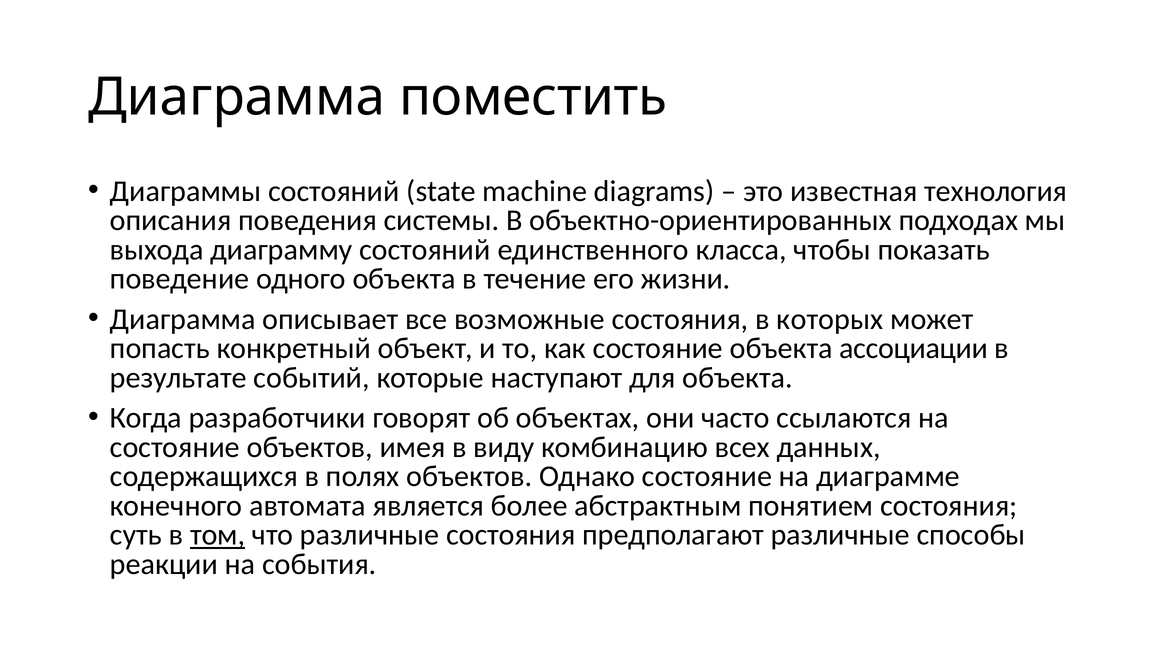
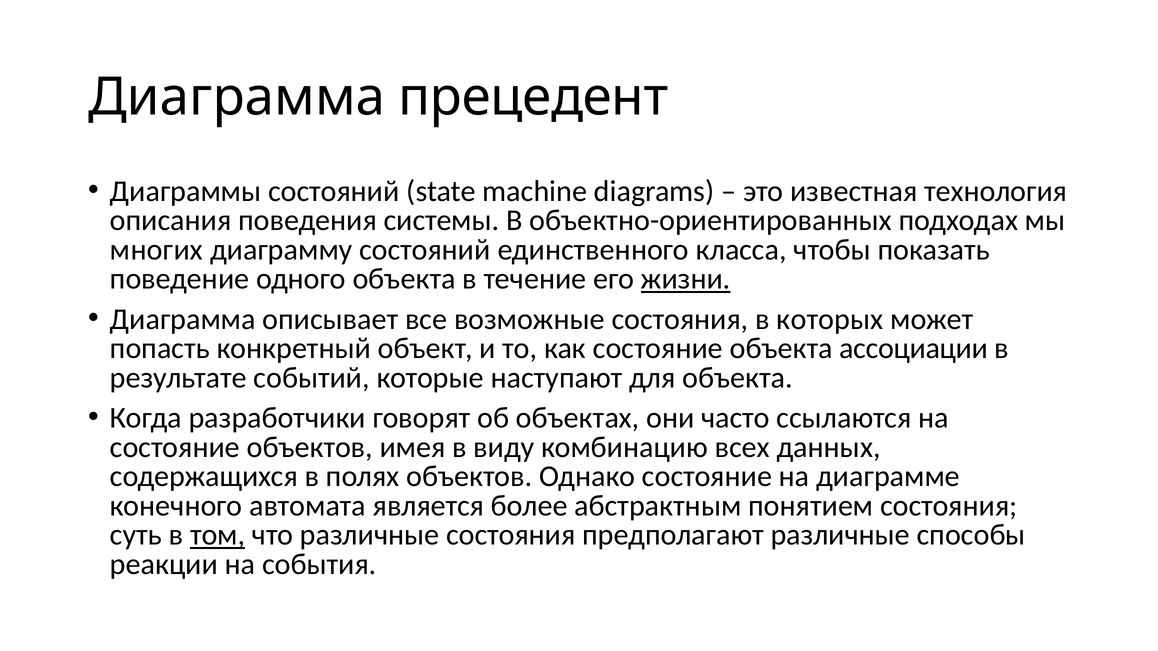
поместить: поместить -> прецедент
выхода: выхода -> многих
жизни underline: none -> present
